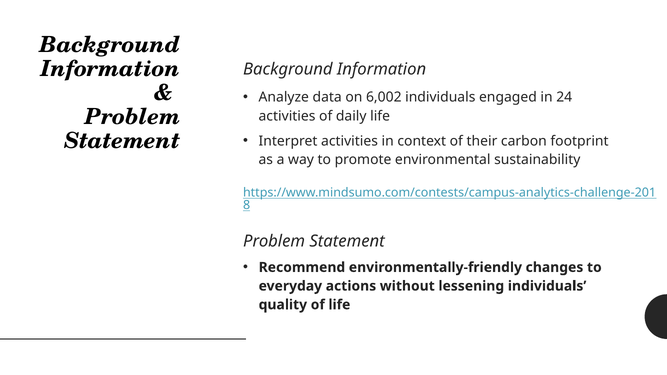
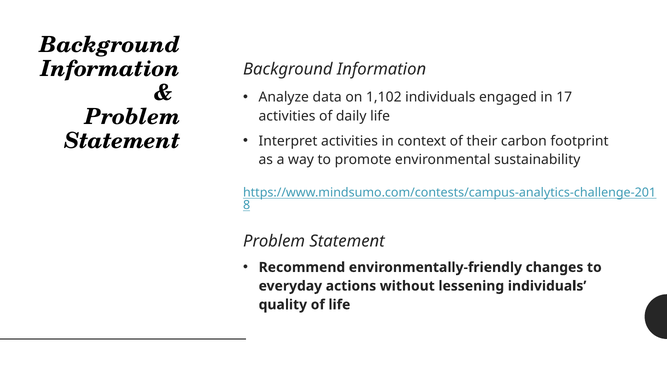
6,002: 6,002 -> 1,102
24: 24 -> 17
